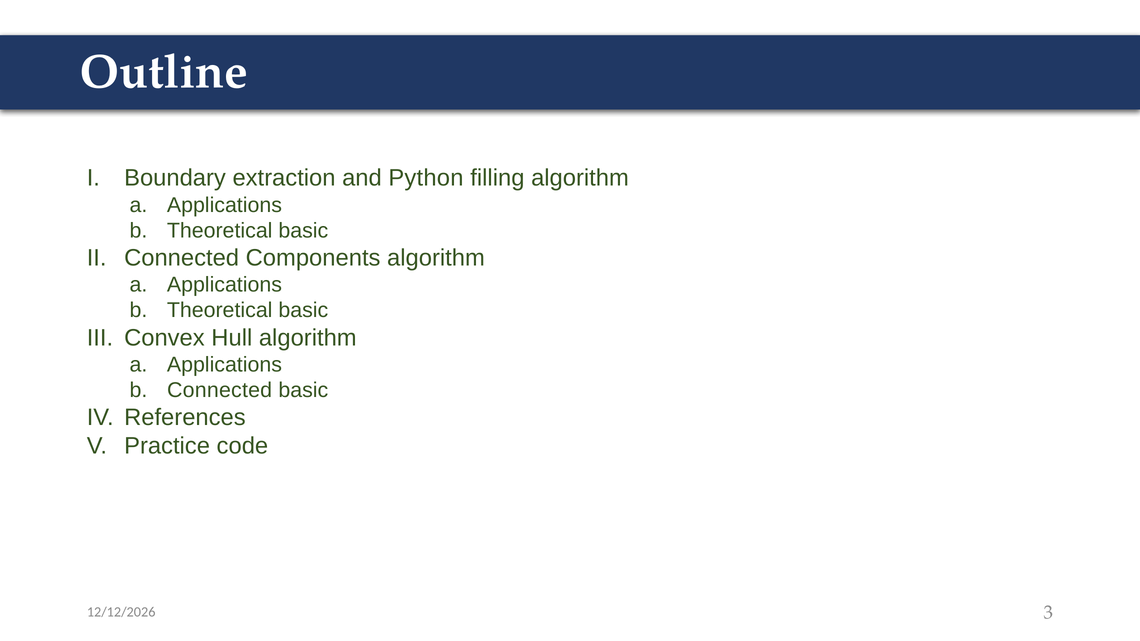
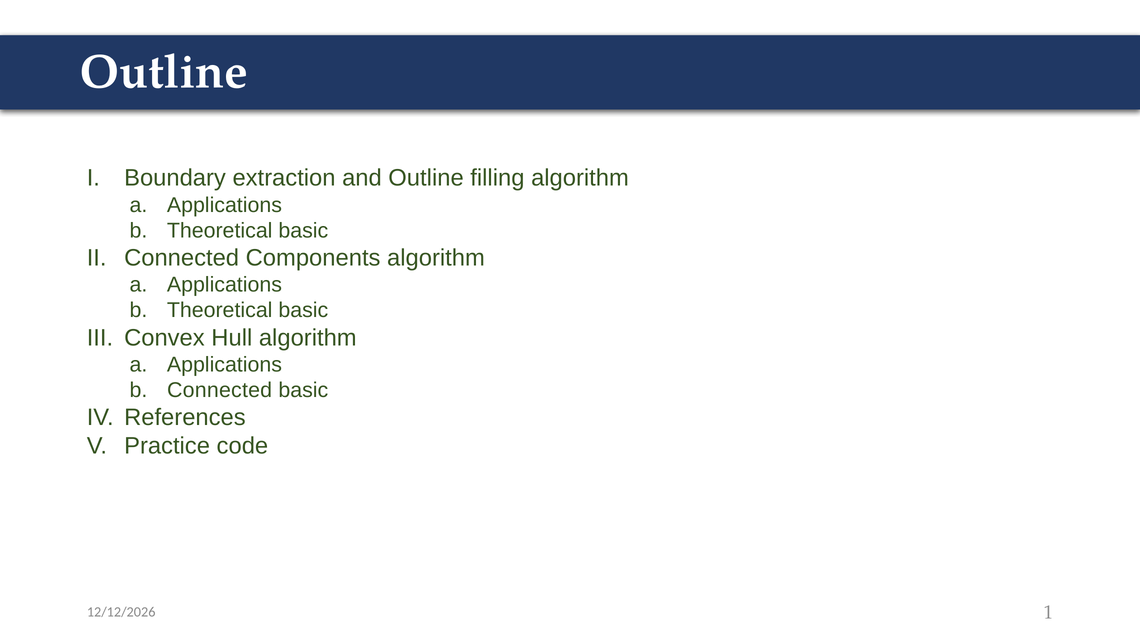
and Python: Python -> Outline
3: 3 -> 1
